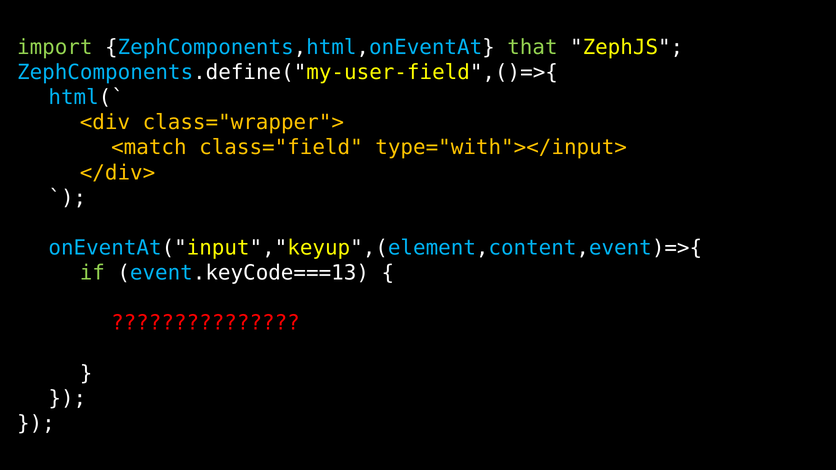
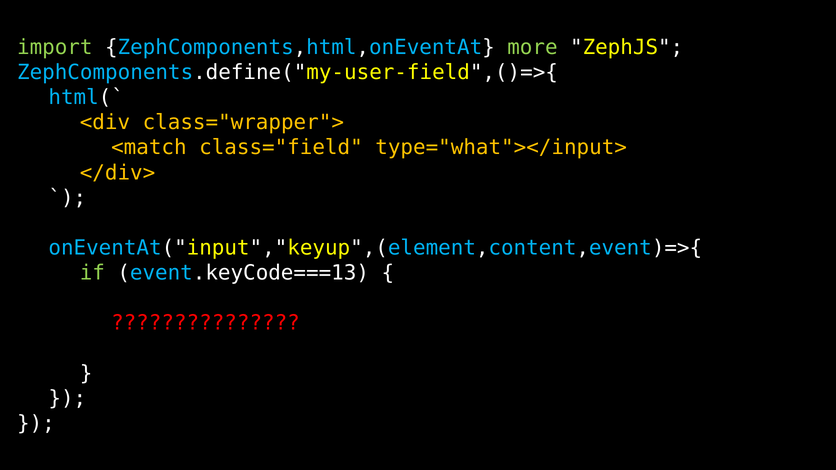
that: that -> more
type="with"></input>: type="with"></input> -> type="what"></input>
